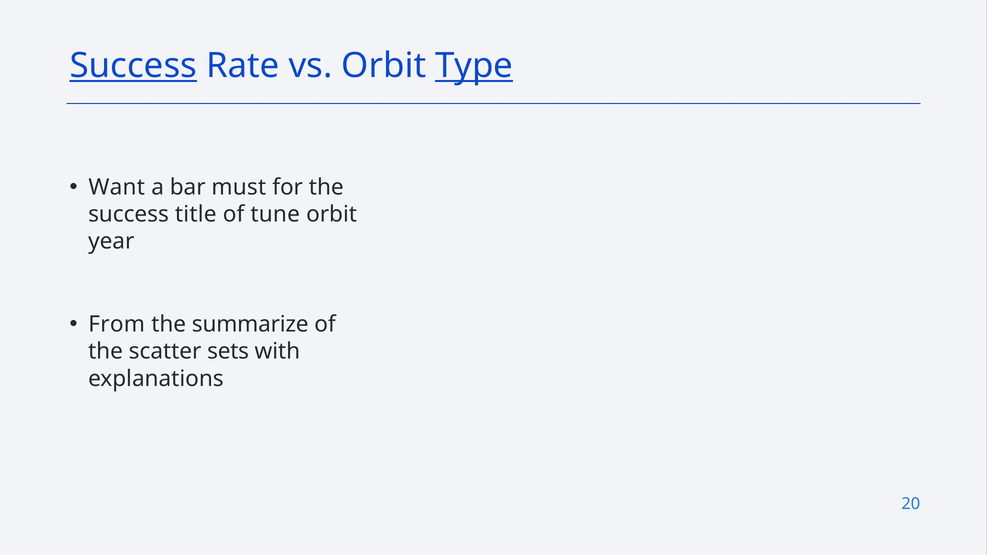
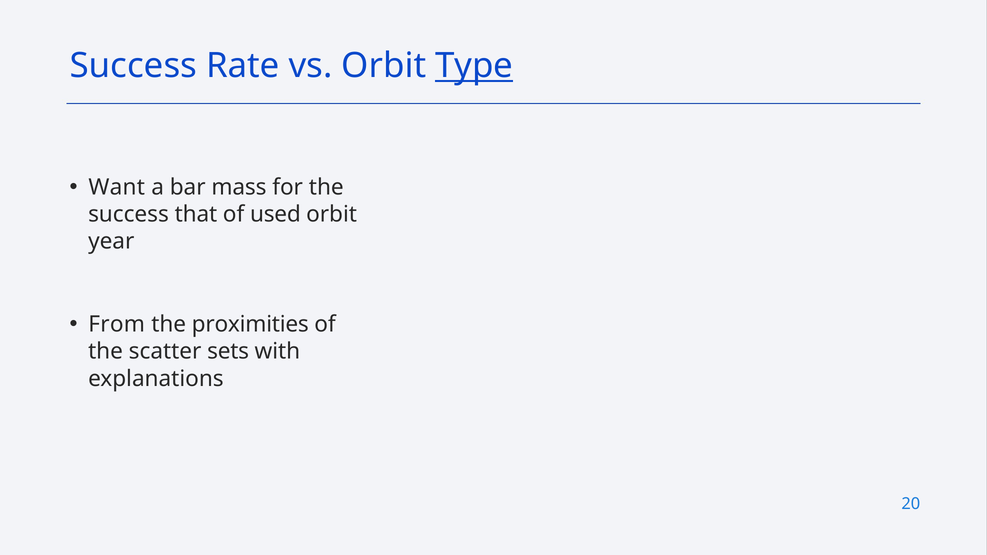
Success at (133, 66) underline: present -> none
must: must -> mass
title: title -> that
tune: tune -> used
summarize: summarize -> proximities
